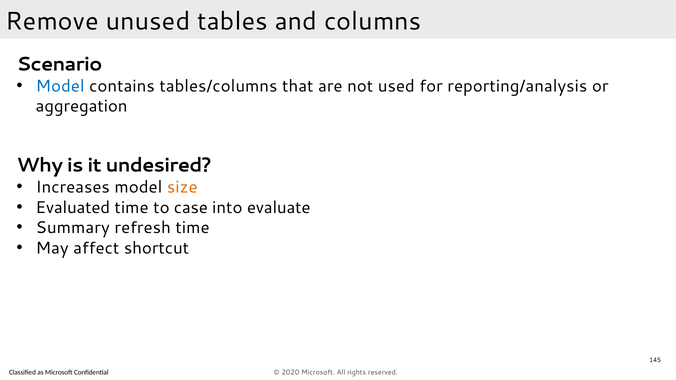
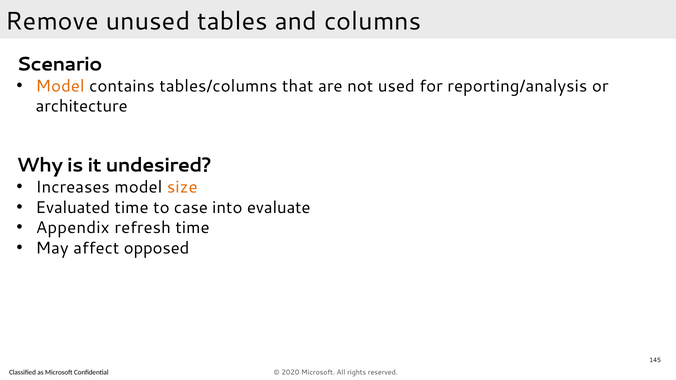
Model at (60, 86) colour: blue -> orange
aggregation: aggregation -> architecture
Summary: Summary -> Appendix
shortcut: shortcut -> opposed
